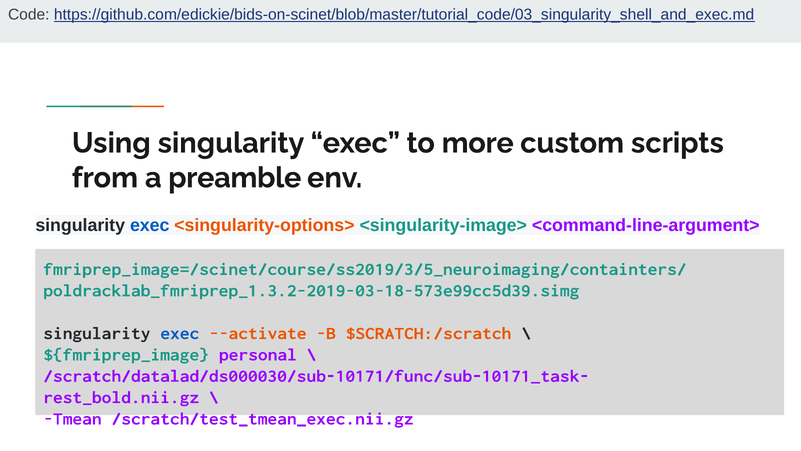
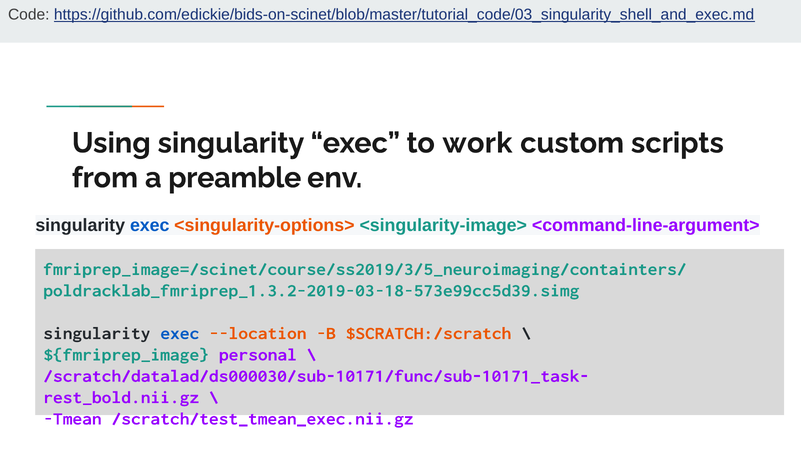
more: more -> work
--activate: --activate -> --location
